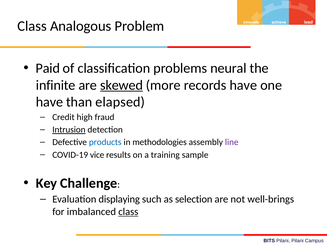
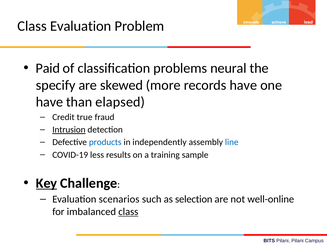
Class Analogous: Analogous -> Evaluation
infinite: infinite -> specify
skewed underline: present -> none
high: high -> true
methodologies: methodologies -> independently
line colour: purple -> blue
vice: vice -> less
Key underline: none -> present
displaying: displaying -> scenarios
well-brings: well-brings -> well-online
